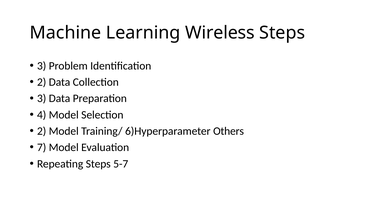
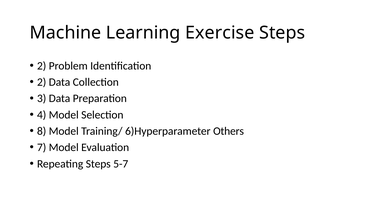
Wireless: Wireless -> Exercise
3 at (42, 66): 3 -> 2
2 at (42, 131): 2 -> 8
